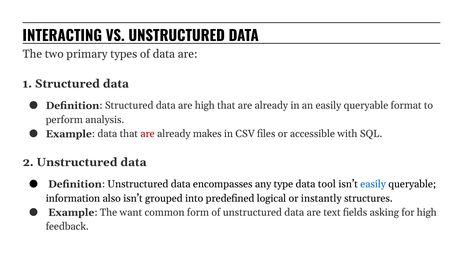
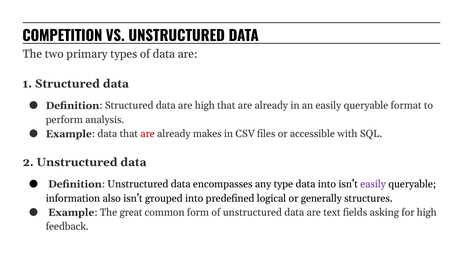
INTERACTING: INTERACTING -> COMPETITION
data tool: tool -> into
easily at (373, 184) colour: blue -> purple
instantly: instantly -> generally
want: want -> great
